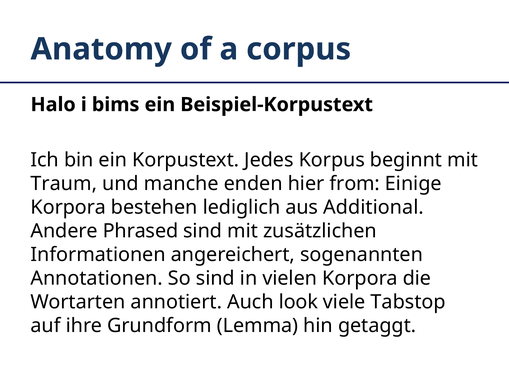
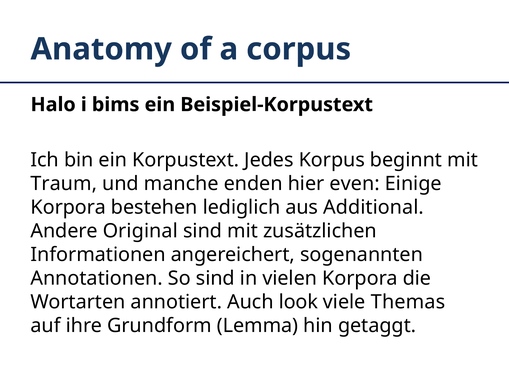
from: from -> even
Phrased: Phrased -> Original
Tabstop: Tabstop -> Themas
